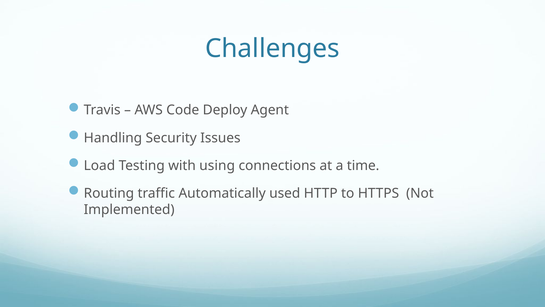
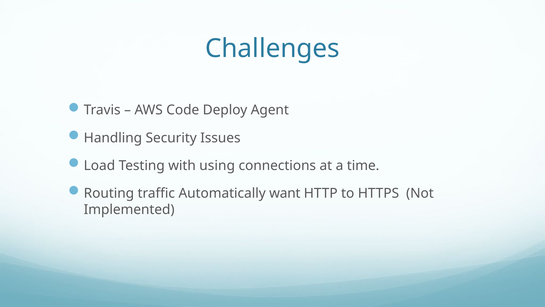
used: used -> want
